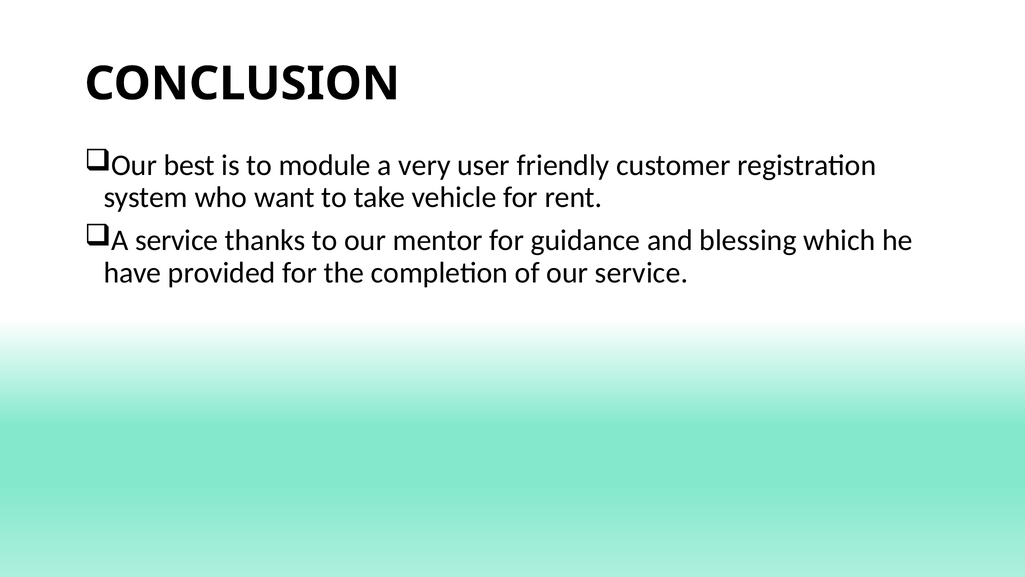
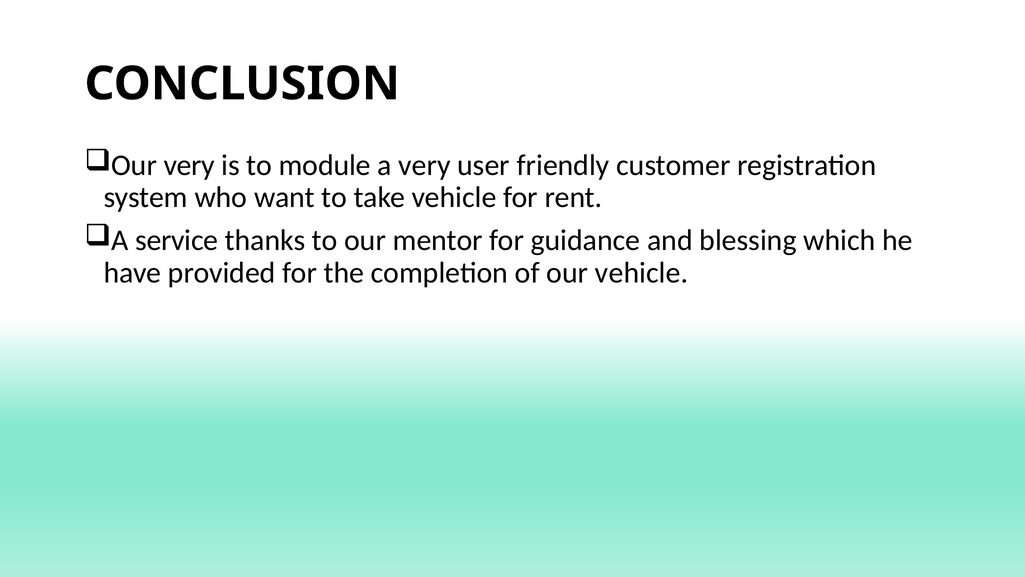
Our best: best -> very
our service: service -> vehicle
